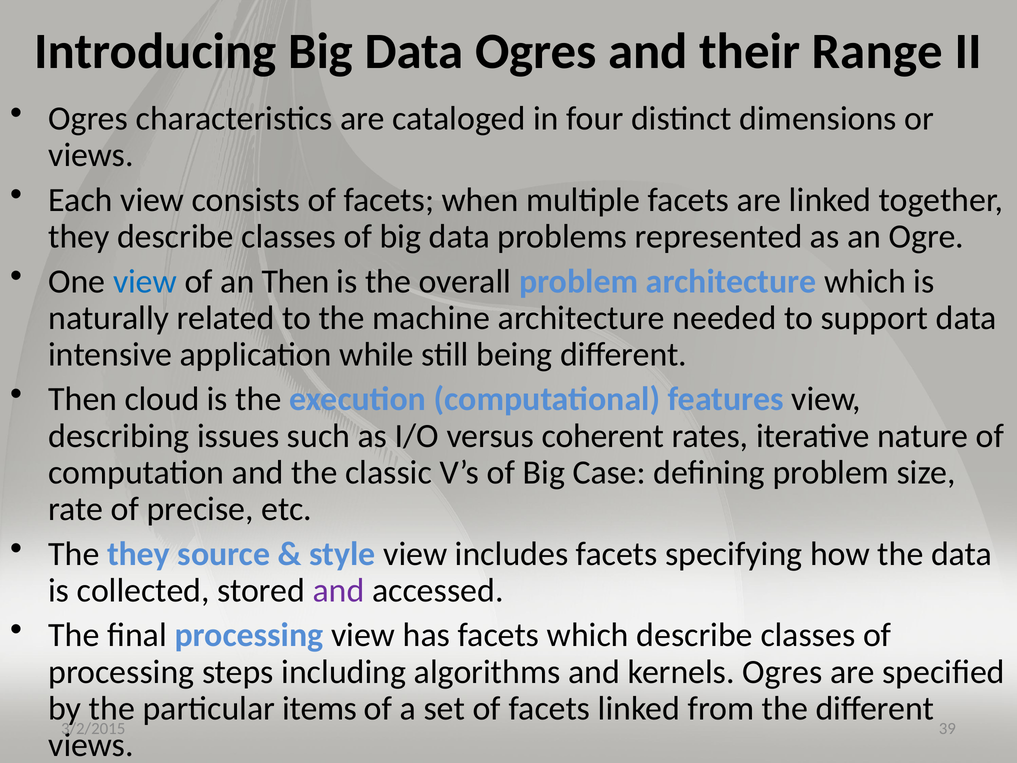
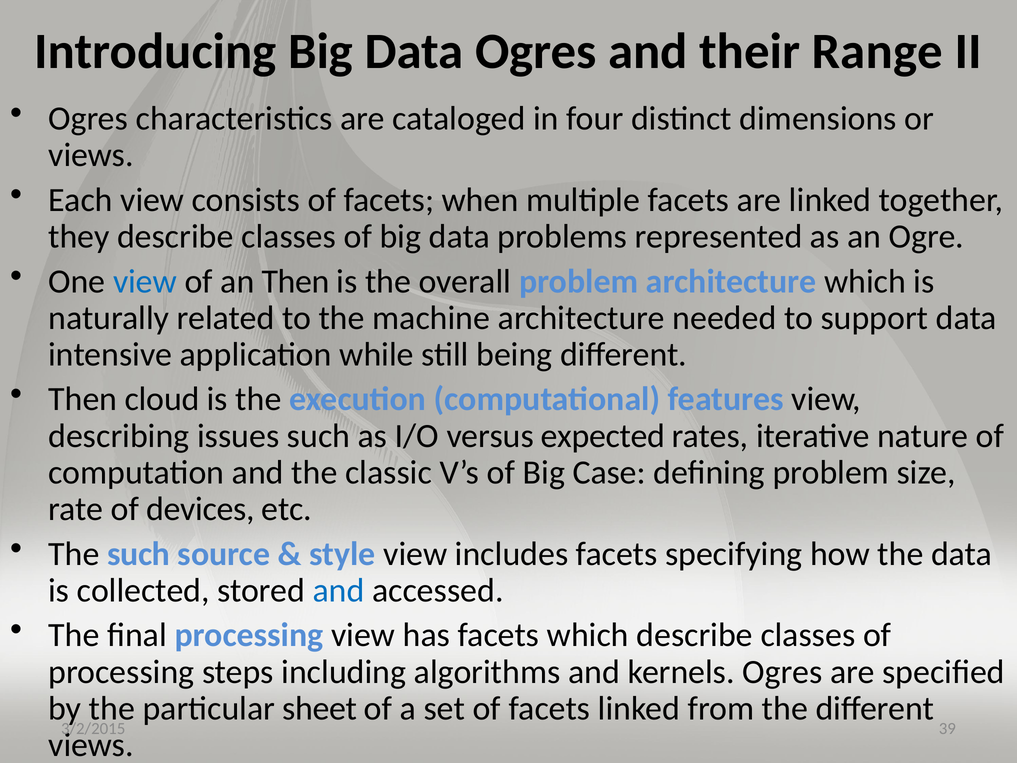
coherent: coherent -> expected
precise: precise -> devices
The they: they -> such
and at (339, 590) colour: purple -> blue
items: items -> sheet
